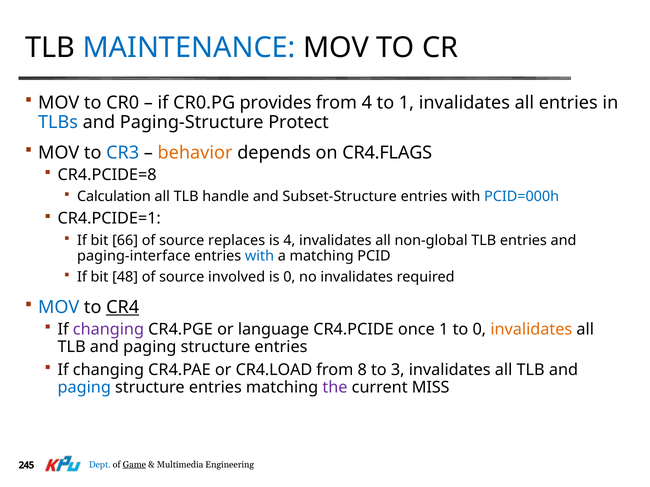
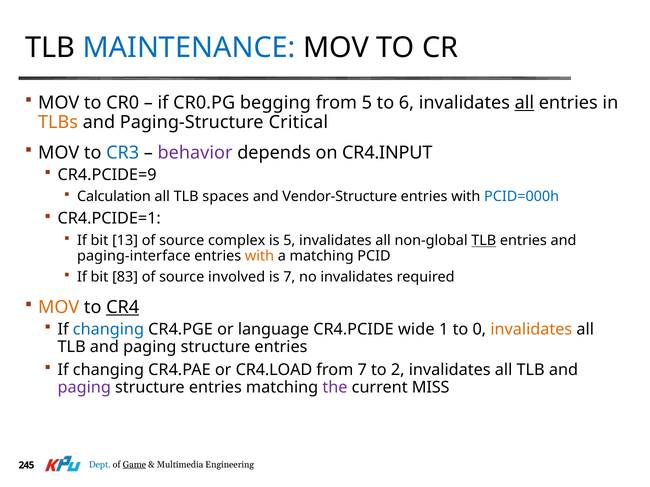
provides: provides -> begging
from 4: 4 -> 5
to 1: 1 -> 6
all at (524, 103) underline: none -> present
TLBs colour: blue -> orange
Protect: Protect -> Critical
behavior colour: orange -> purple
CR4.FLAGS: CR4.FLAGS -> CR4.INPUT
CR4.PCIDE=8: CR4.PCIDE=8 -> CR4.PCIDE=9
handle: handle -> spaces
Subset-Structure: Subset-Structure -> Vendor-Structure
66: 66 -> 13
replaces: replaces -> complex
is 4: 4 -> 5
TLB at (484, 241) underline: none -> present
with at (260, 256) colour: blue -> orange
48: 48 -> 83
is 0: 0 -> 7
MOV at (59, 308) colour: blue -> orange
changing at (108, 330) colour: purple -> blue
once: once -> wide
from 8: 8 -> 7
3: 3 -> 2
paging at (84, 388) colour: blue -> purple
